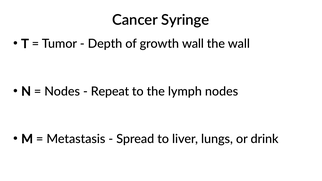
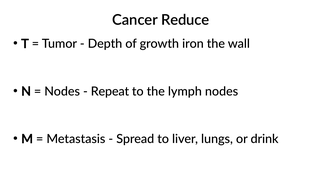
Syringe: Syringe -> Reduce
growth wall: wall -> iron
